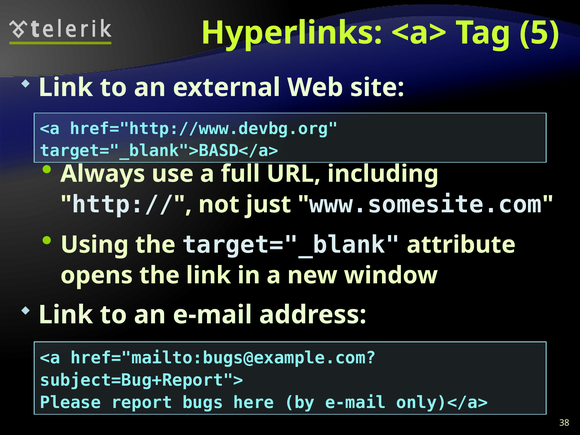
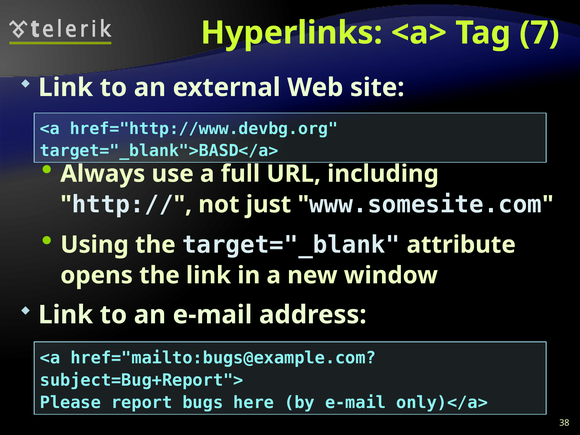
5: 5 -> 7
